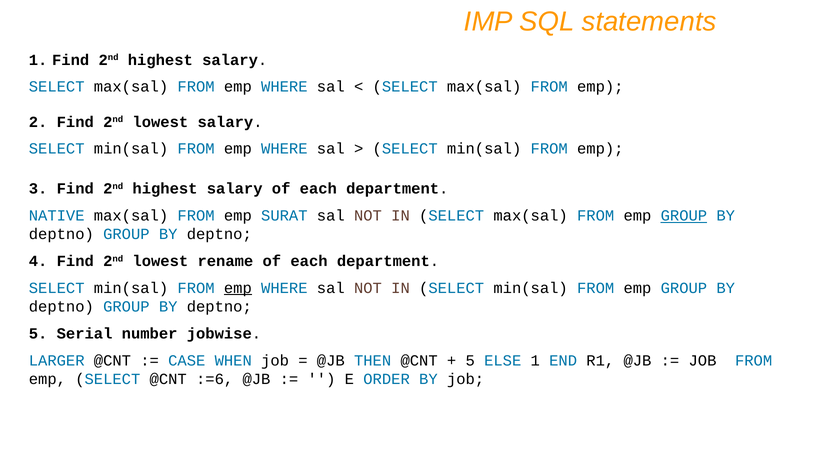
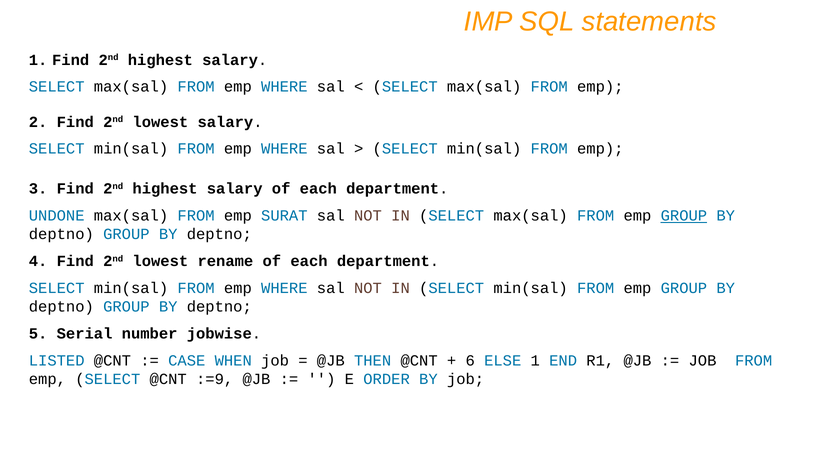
NATIVE: NATIVE -> UNDONE
emp at (238, 288) underline: present -> none
LARGER: LARGER -> LISTED
5 at (470, 360): 5 -> 6
:=6: :=6 -> :=9
